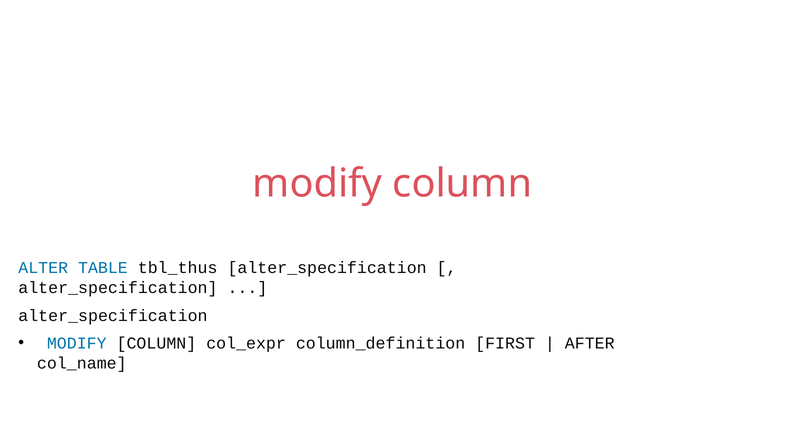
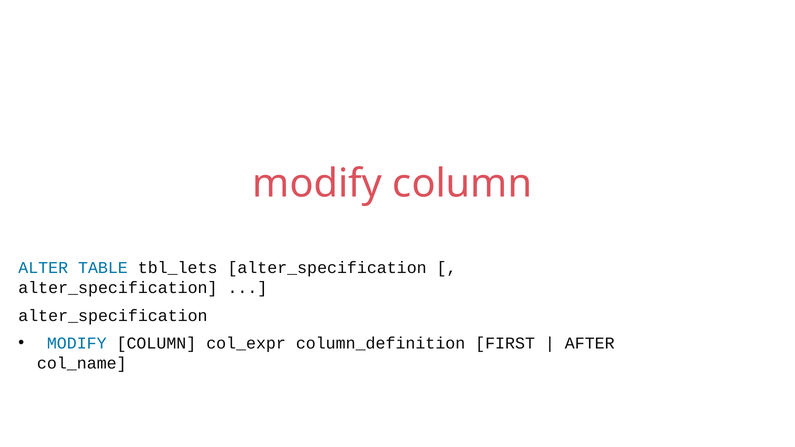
tbl_thus: tbl_thus -> tbl_lets
